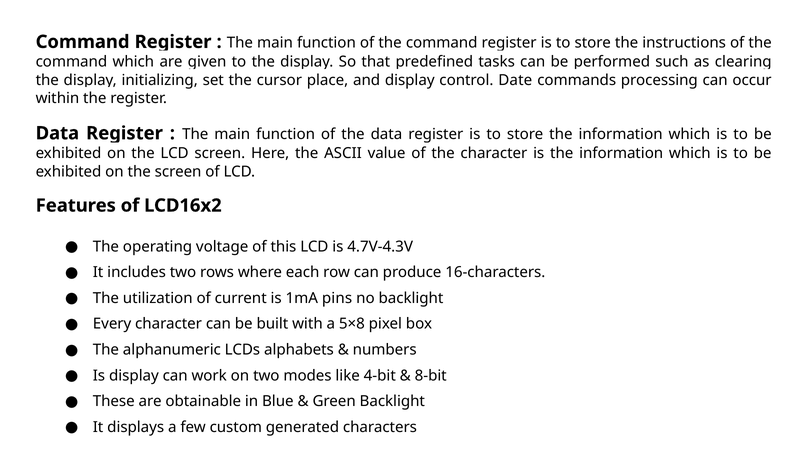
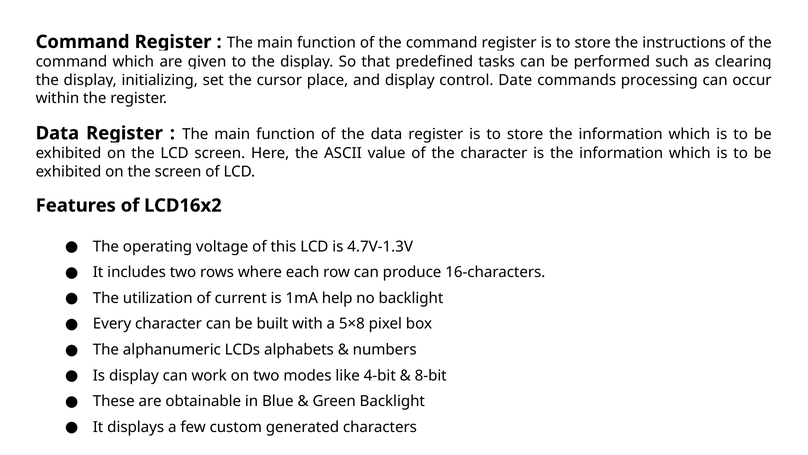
4.7V-4.3V: 4.7V-4.3V -> 4.7V-1.3V
pins: pins -> help
